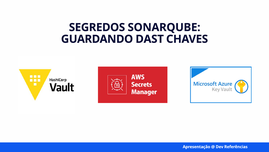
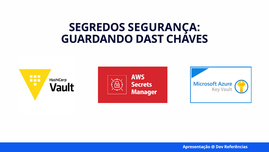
SONARQUBE: SONARQUBE -> SEGURANÇA
